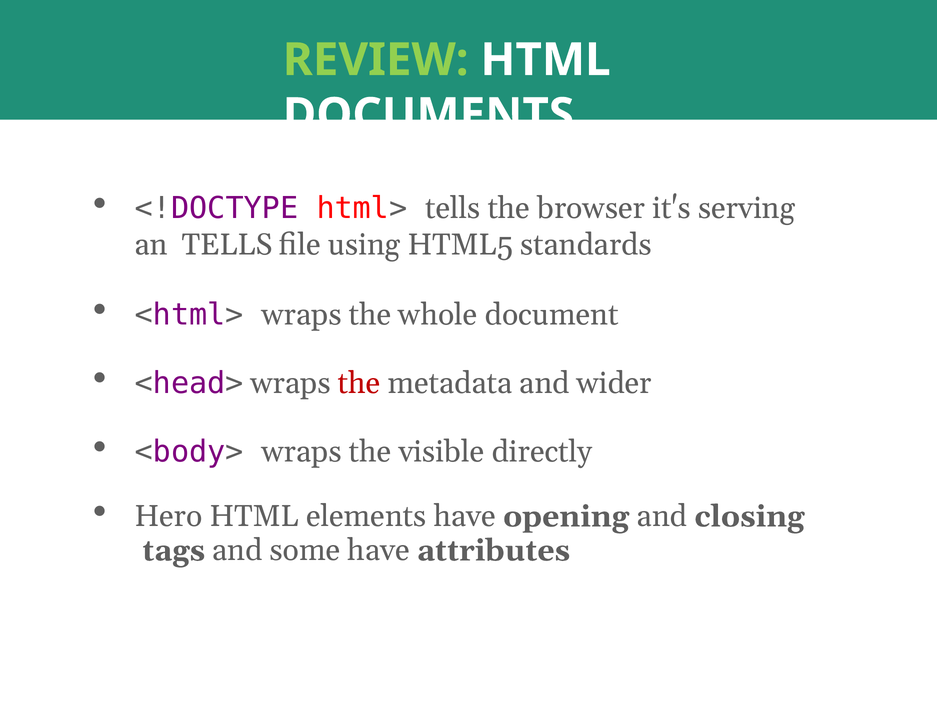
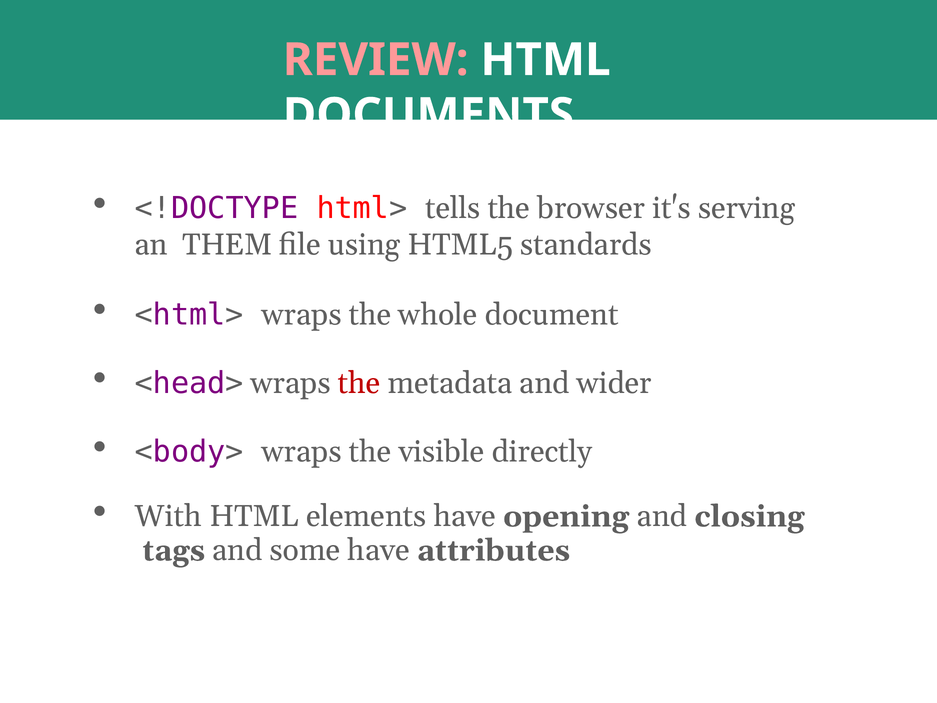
REVIEW colour: light green -> pink
an TELLS: TELLS -> THEM
Hero: Hero -> With
